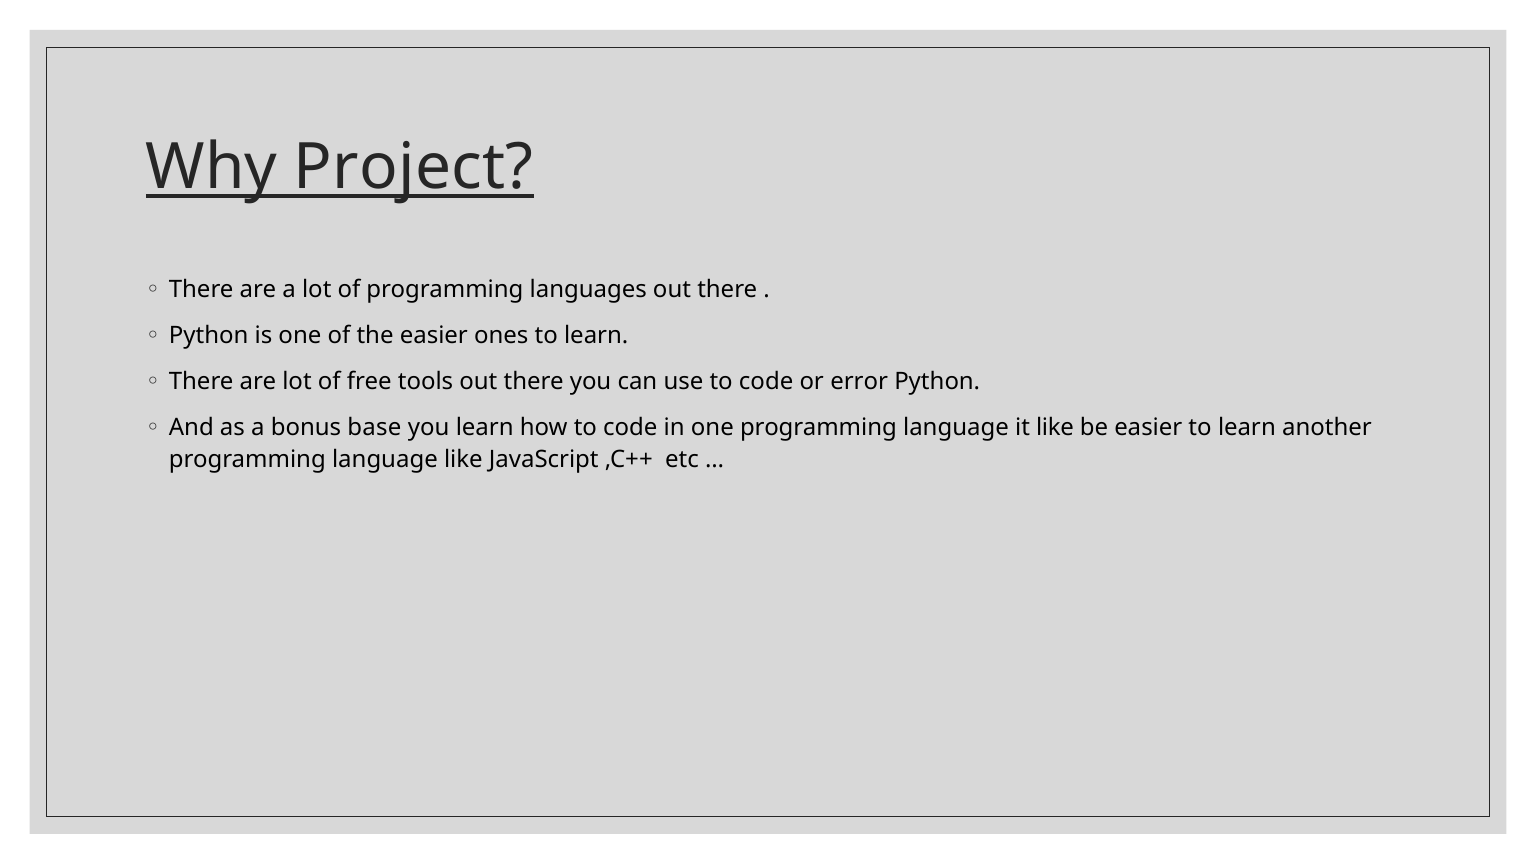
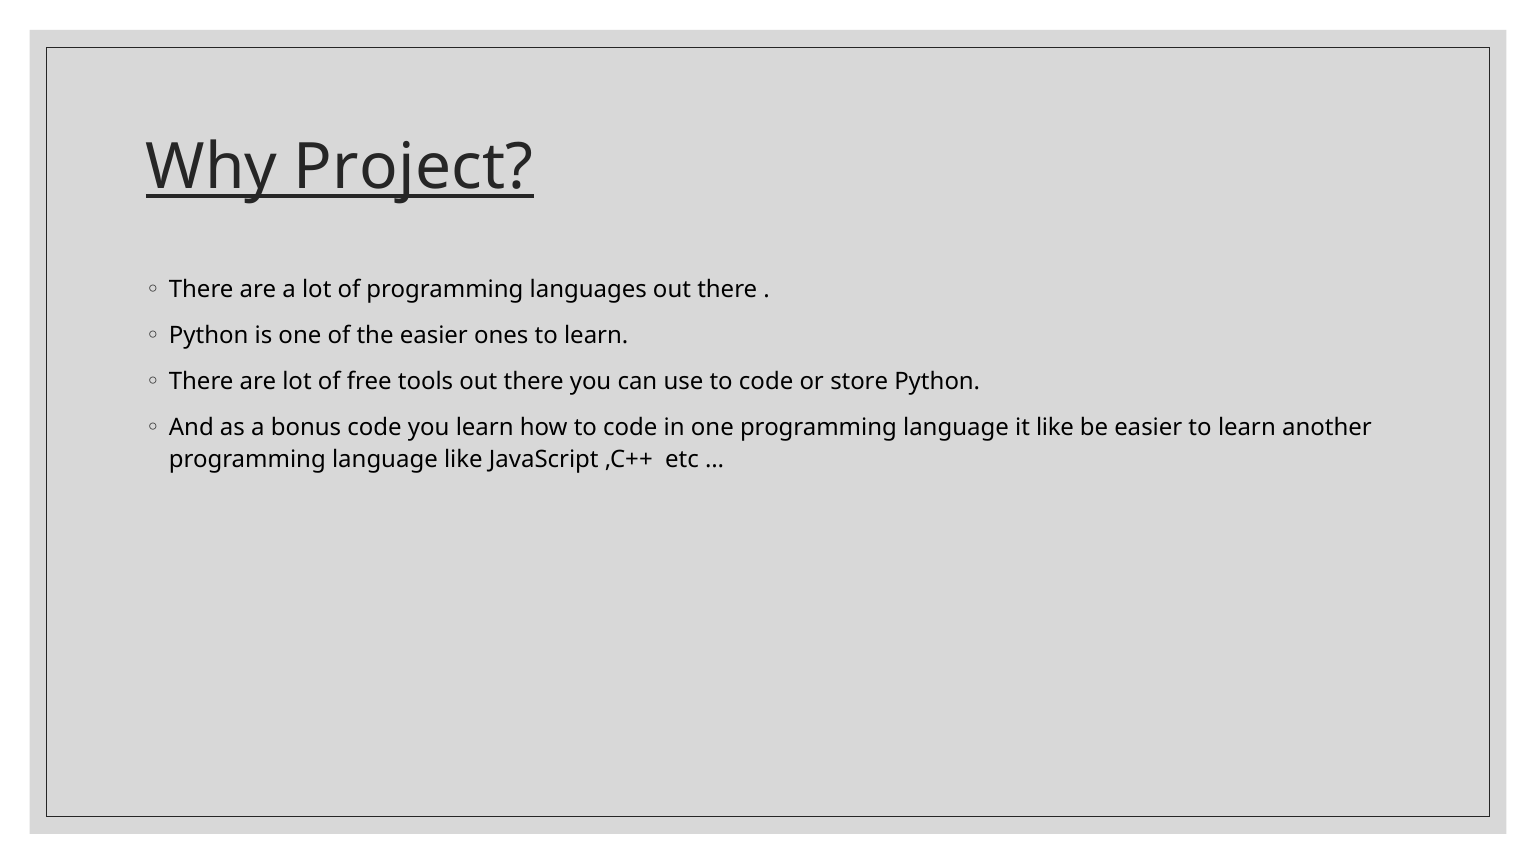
error: error -> store
bonus base: base -> code
